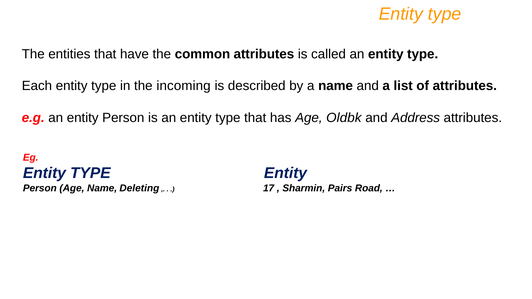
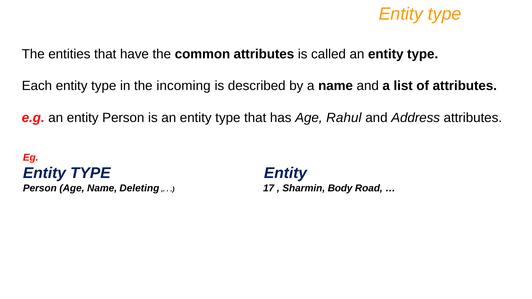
Oldbk: Oldbk -> Rahul
Pairs: Pairs -> Body
